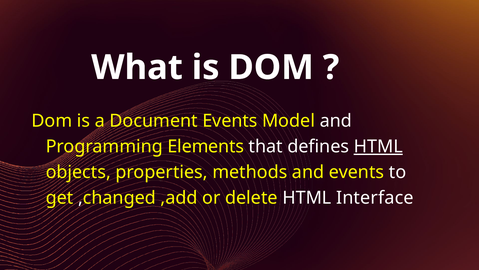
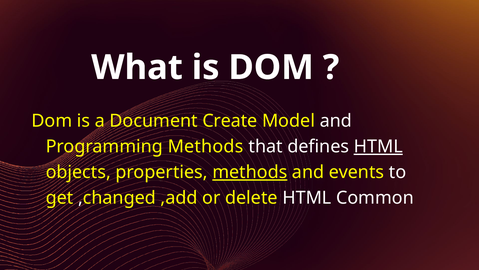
Document Events: Events -> Create
Programming Elements: Elements -> Methods
methods at (250, 172) underline: none -> present
Interface: Interface -> Common
